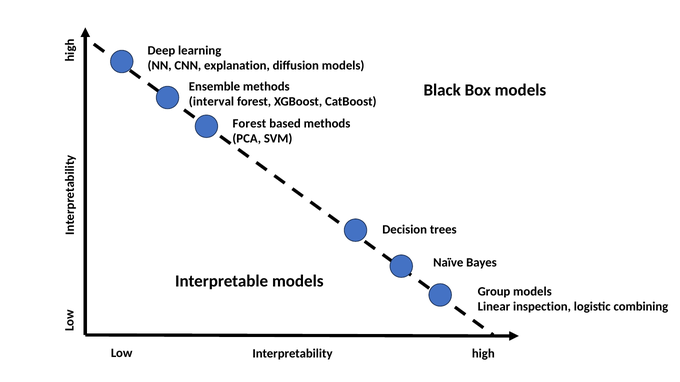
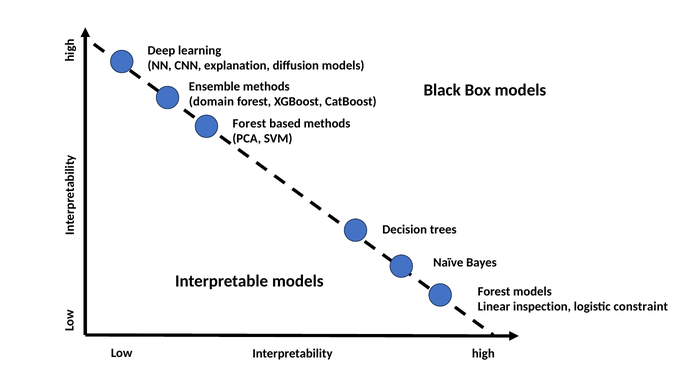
interval: interval -> domain
Group at (494, 292): Group -> Forest
combining: combining -> constraint
